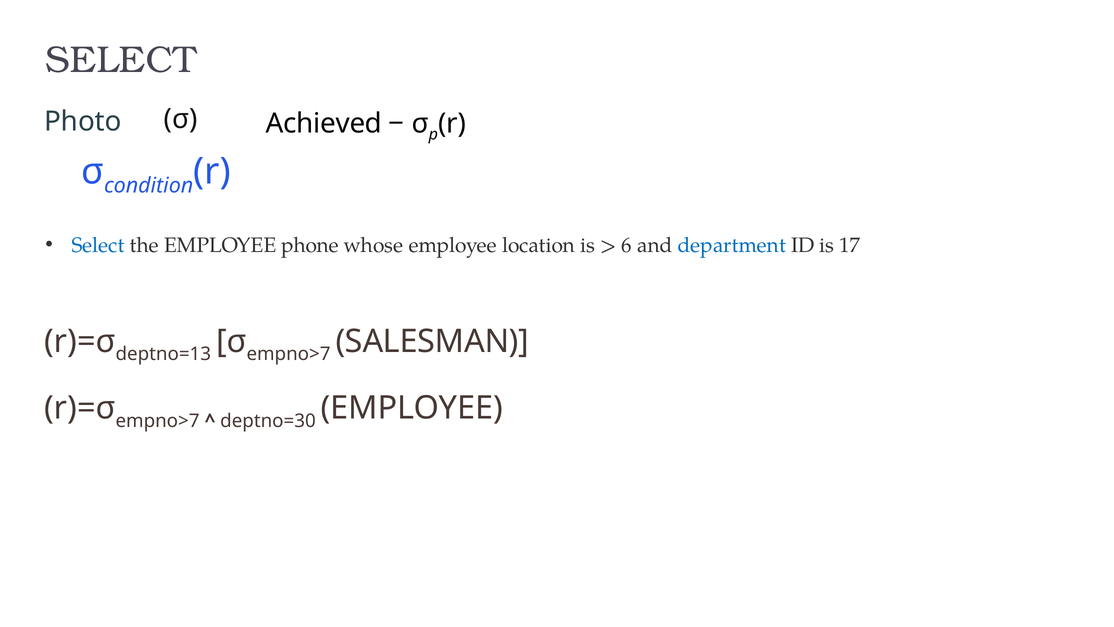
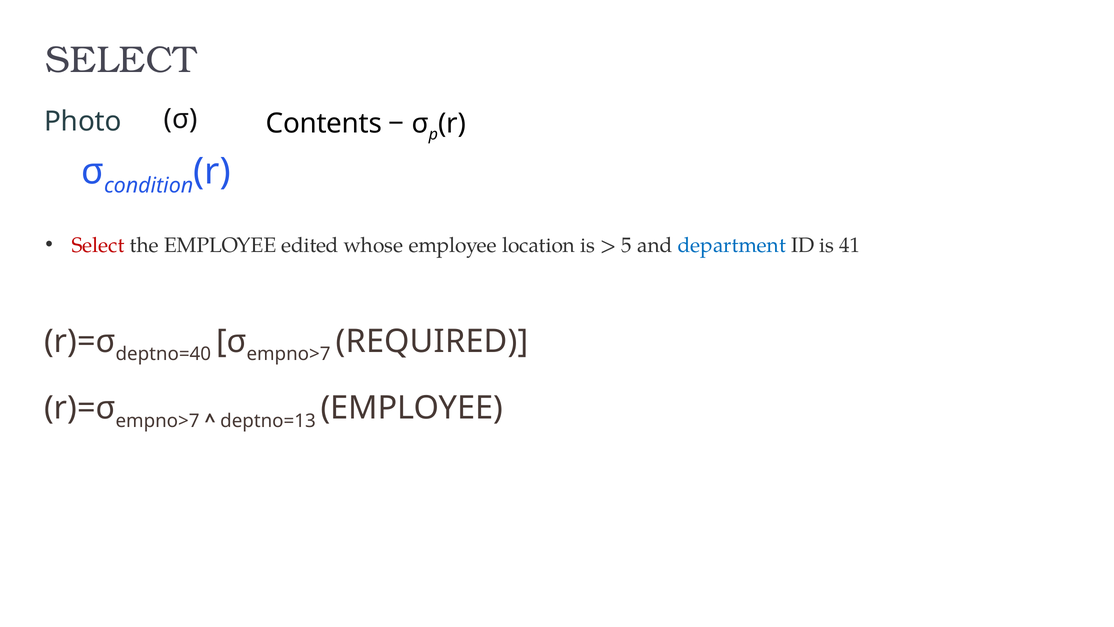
Achieved: Achieved -> Contents
Select at (98, 245) colour: blue -> red
phone: phone -> edited
6: 6 -> 5
17: 17 -> 41
deptno=13: deptno=13 -> deptno=40
SALESMAN: SALESMAN -> REQUIRED
deptno=30: deptno=30 -> deptno=13
